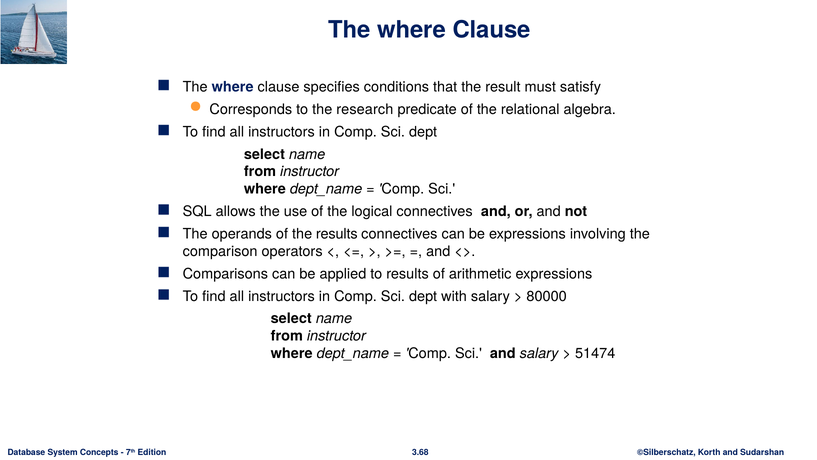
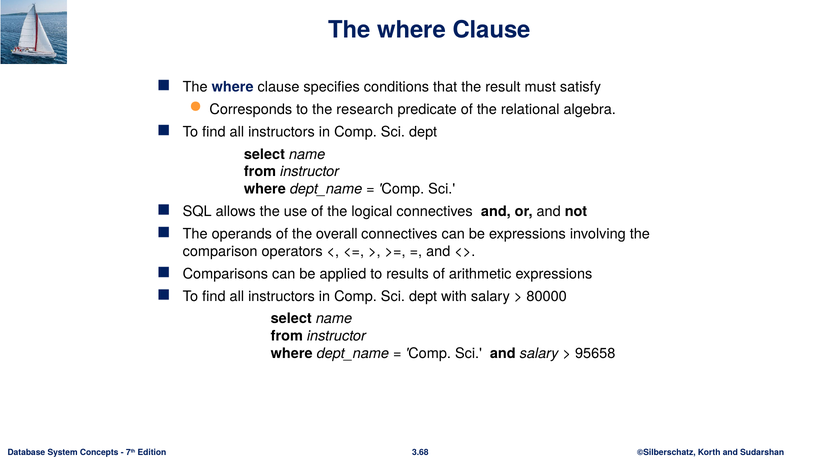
the results: results -> overall
51474: 51474 -> 95658
